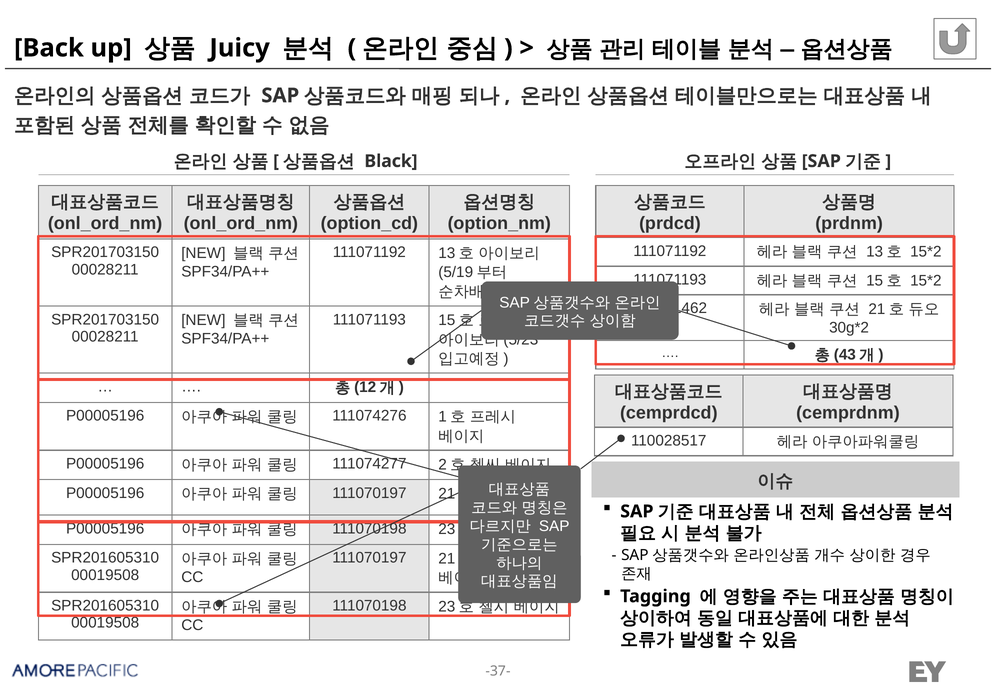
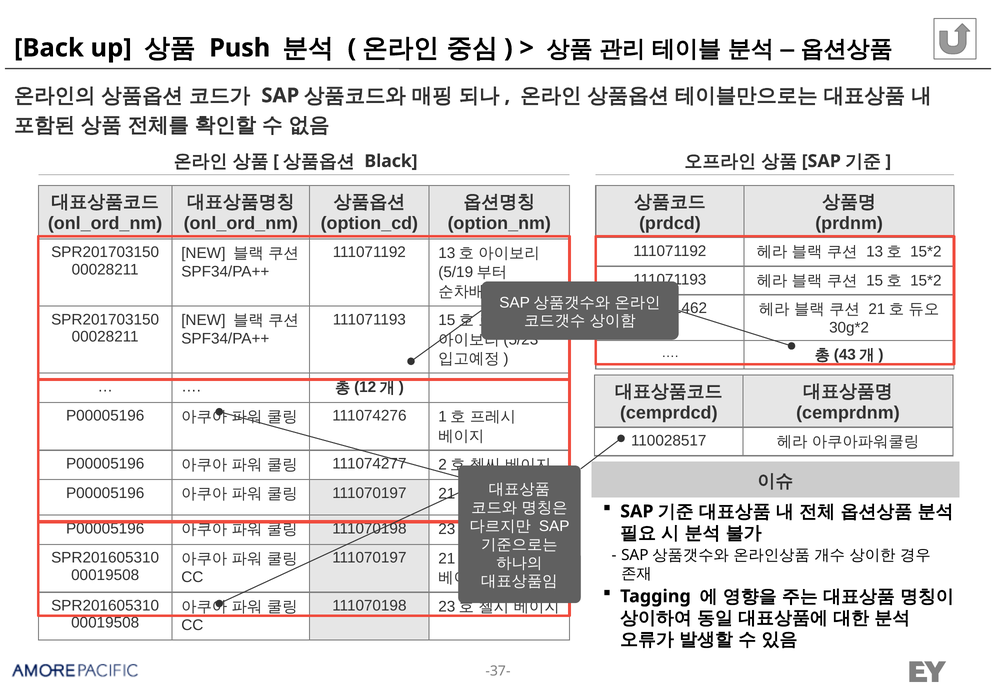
Juicy: Juicy -> Push
